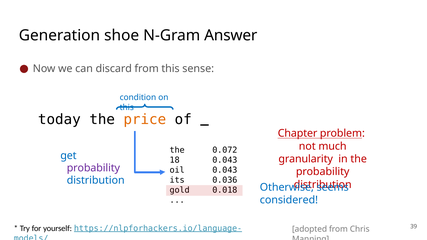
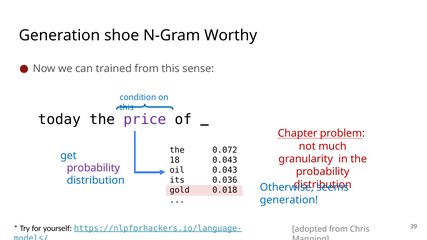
Answer: Answer -> Worthy
discard: discard -> trained
price colour: orange -> purple
considered at (289, 200): considered -> generation
